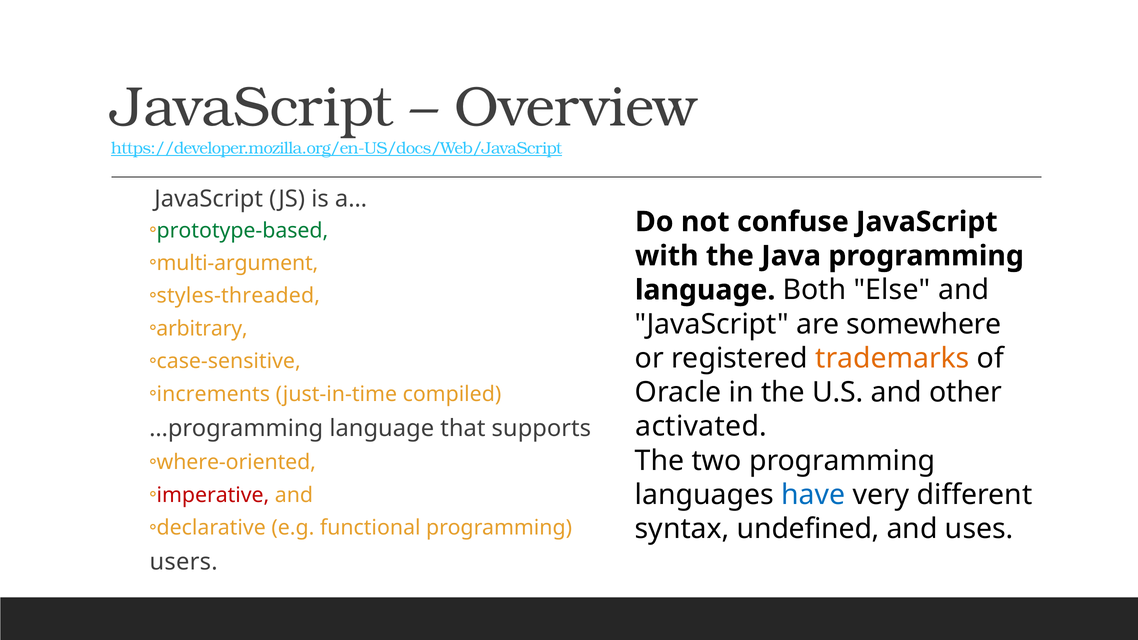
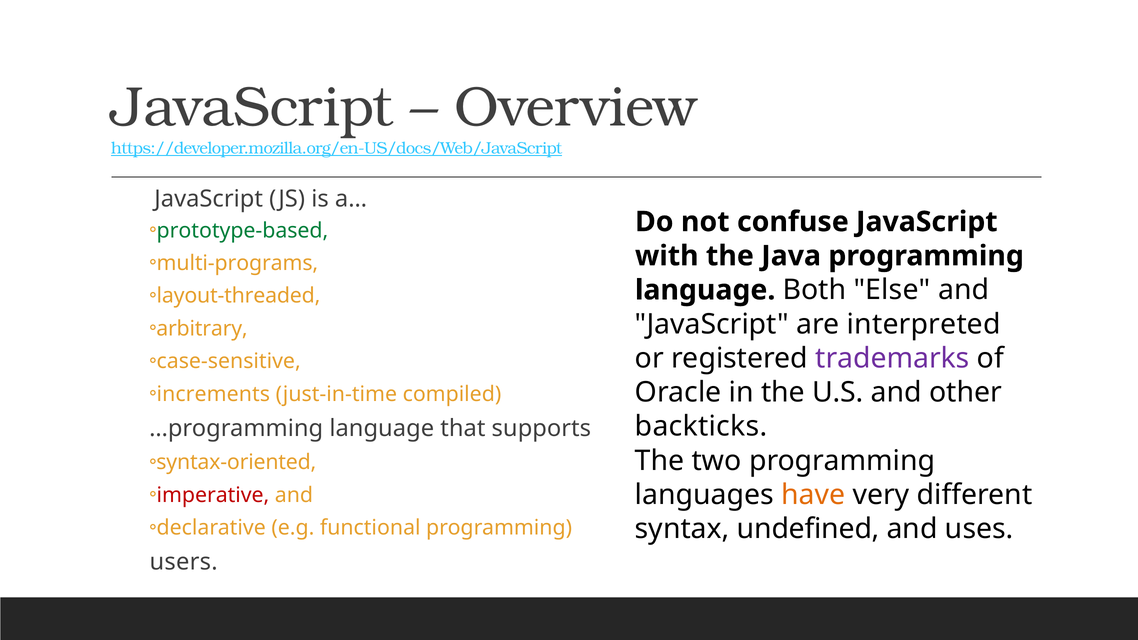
multi-argument: multi-argument -> multi-programs
styles-threaded: styles-threaded -> layout-threaded
somewhere: somewhere -> interpreted
trademarks colour: orange -> purple
activated: activated -> backticks
where-oriented: where-oriented -> syntax-oriented
have colour: blue -> orange
